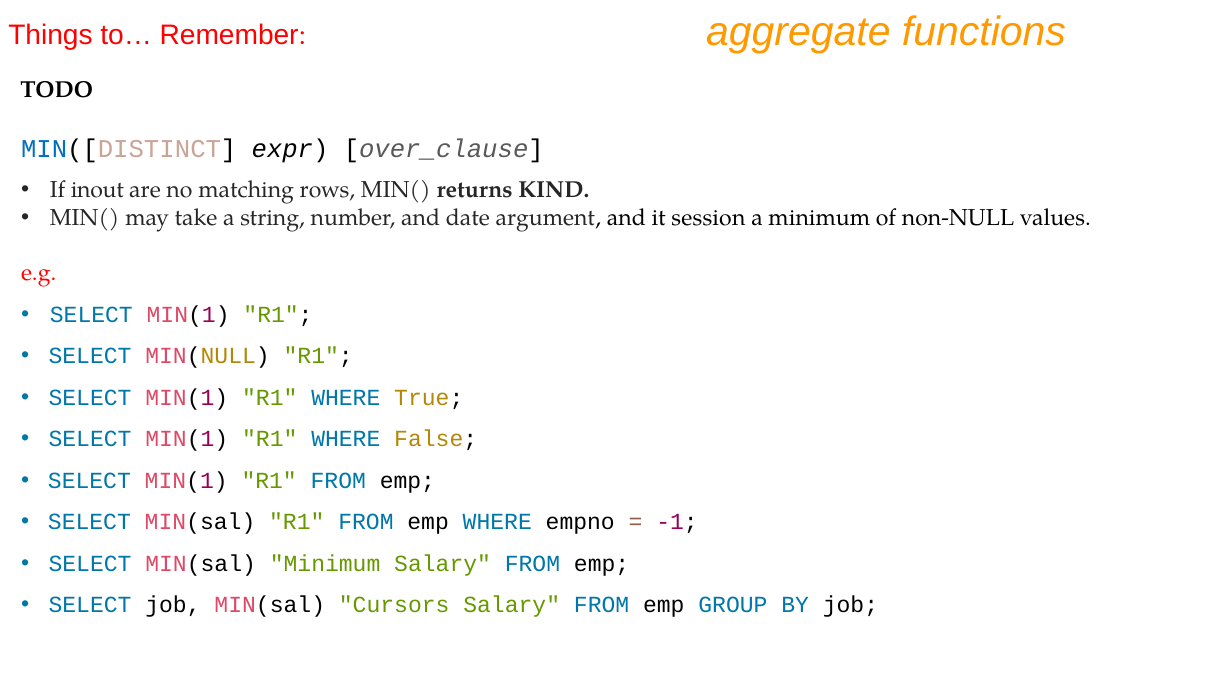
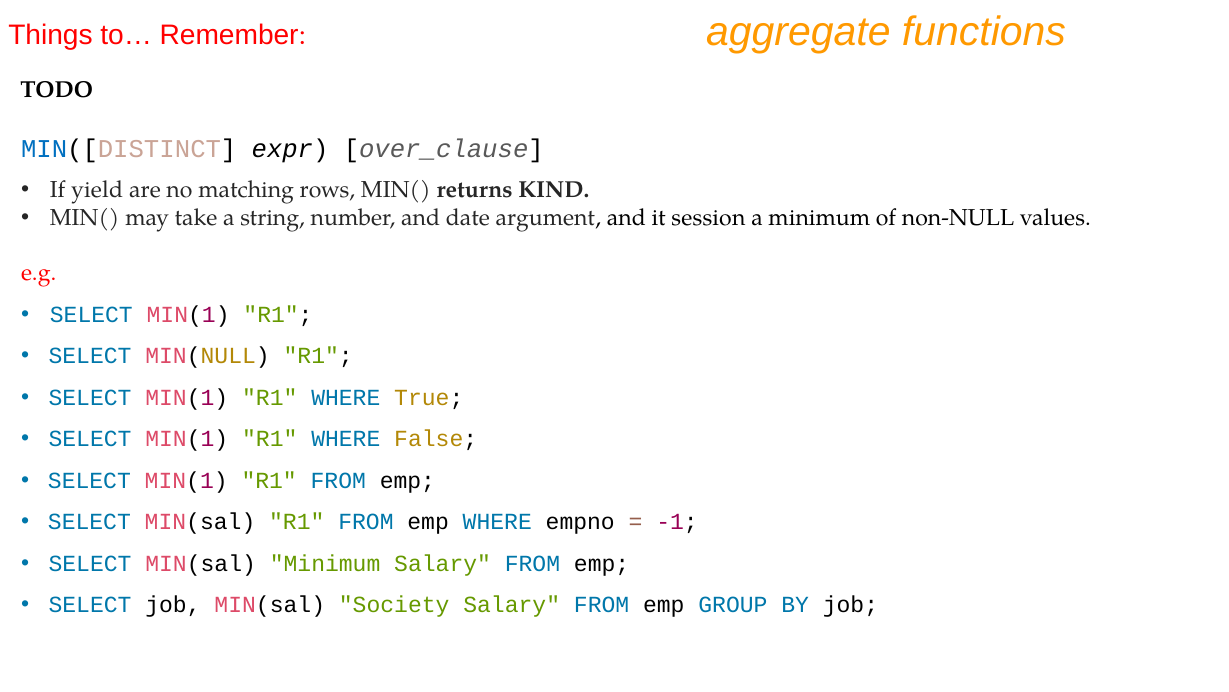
inout: inout -> yield
Cursors: Cursors -> Society
